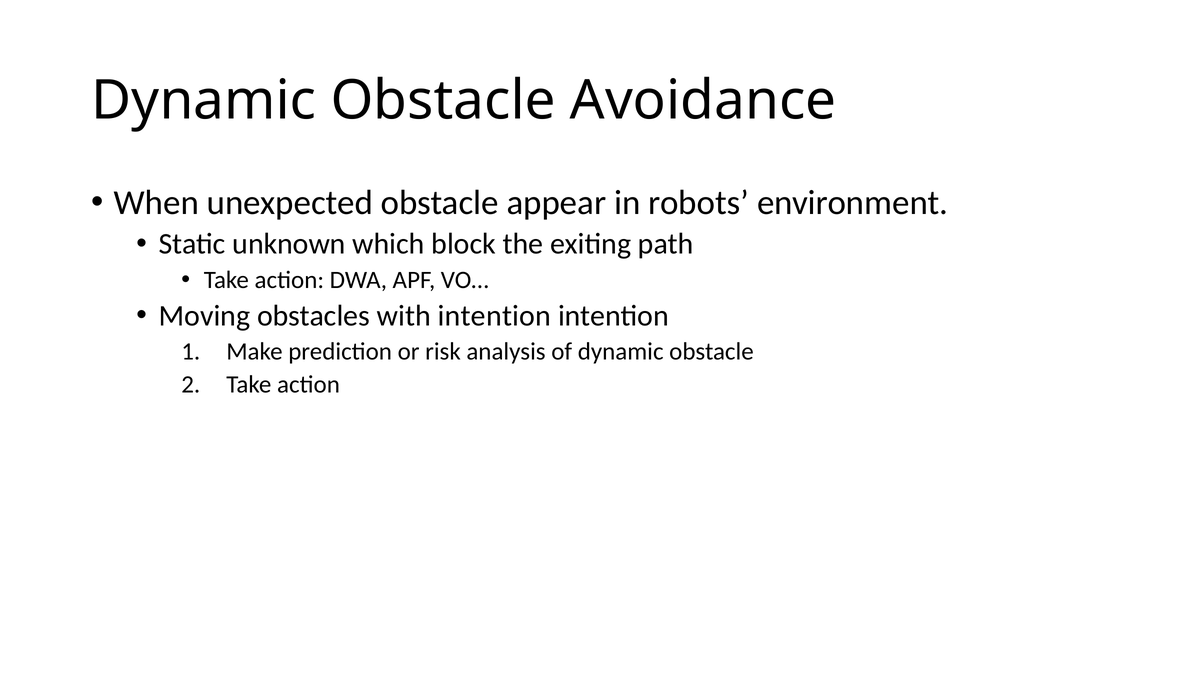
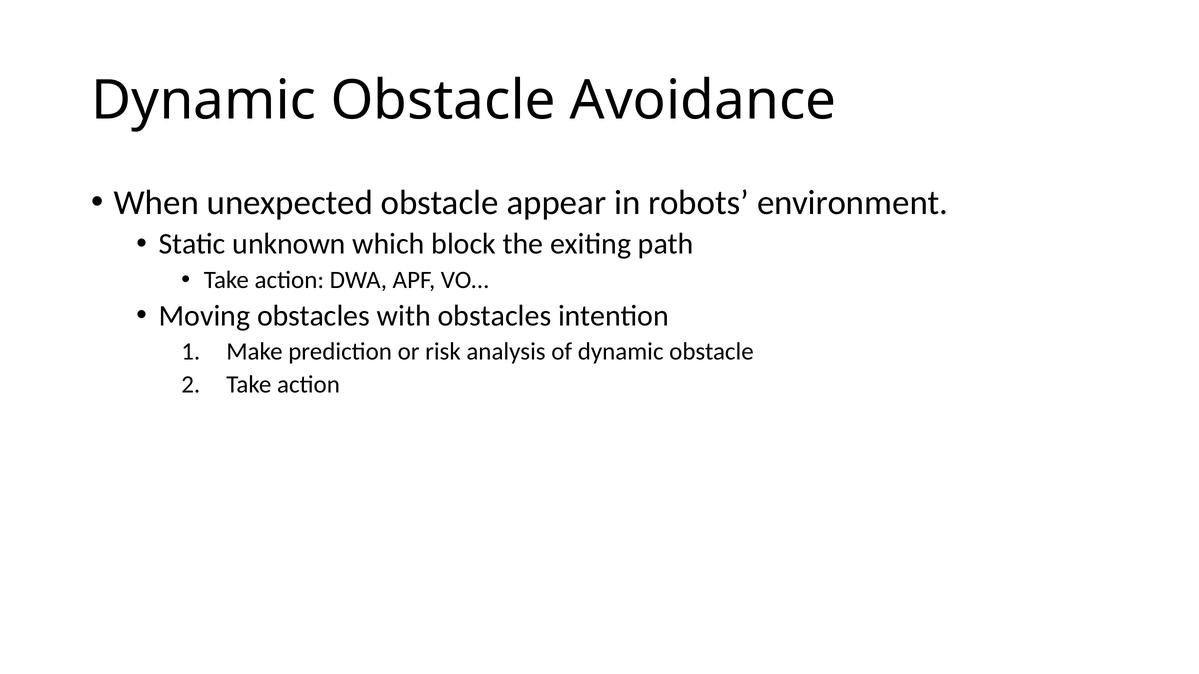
with intention: intention -> obstacles
